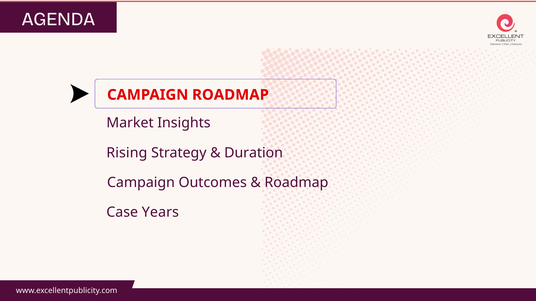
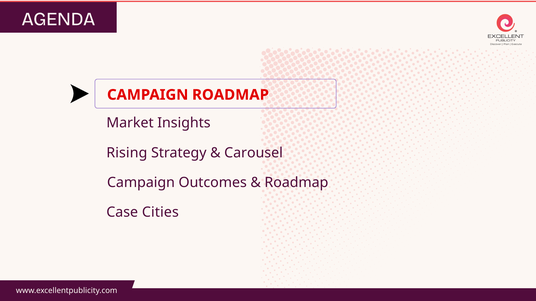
Duration: Duration -> Carousel
Years: Years -> Cities
